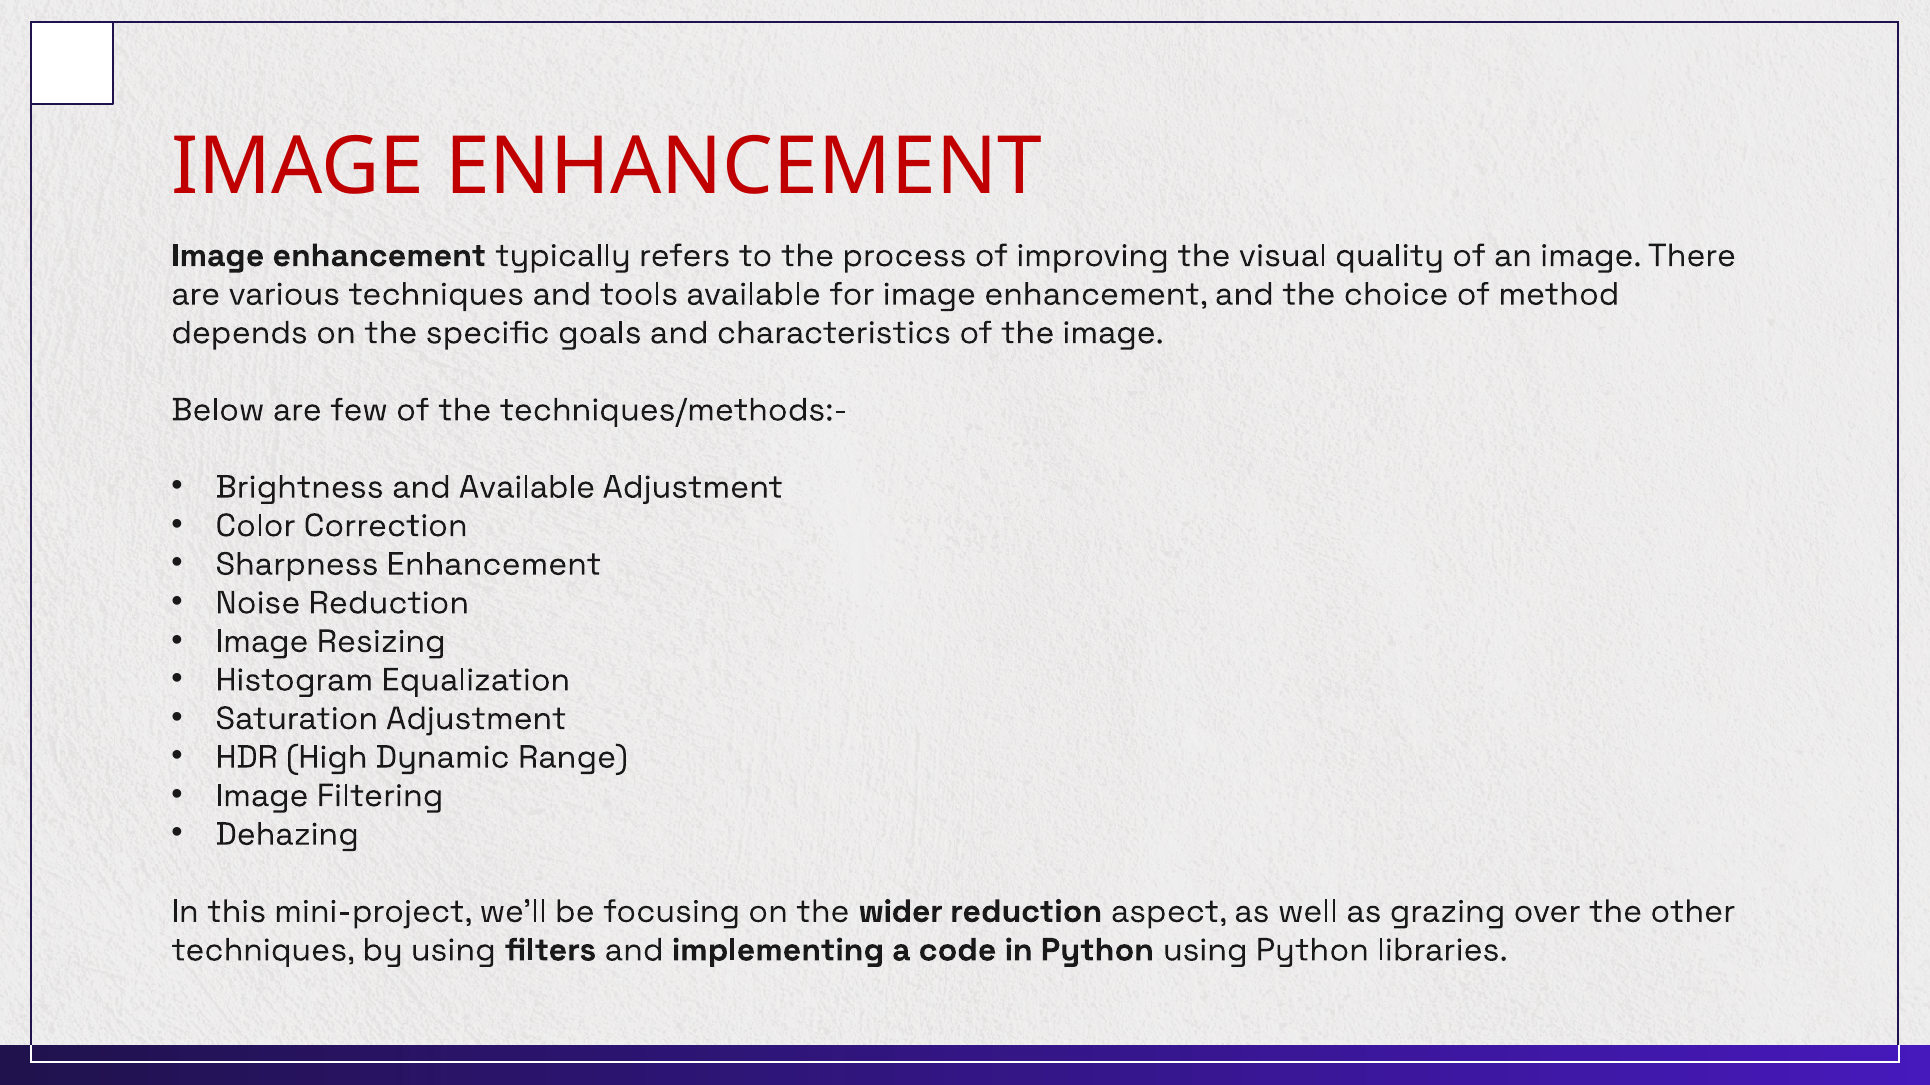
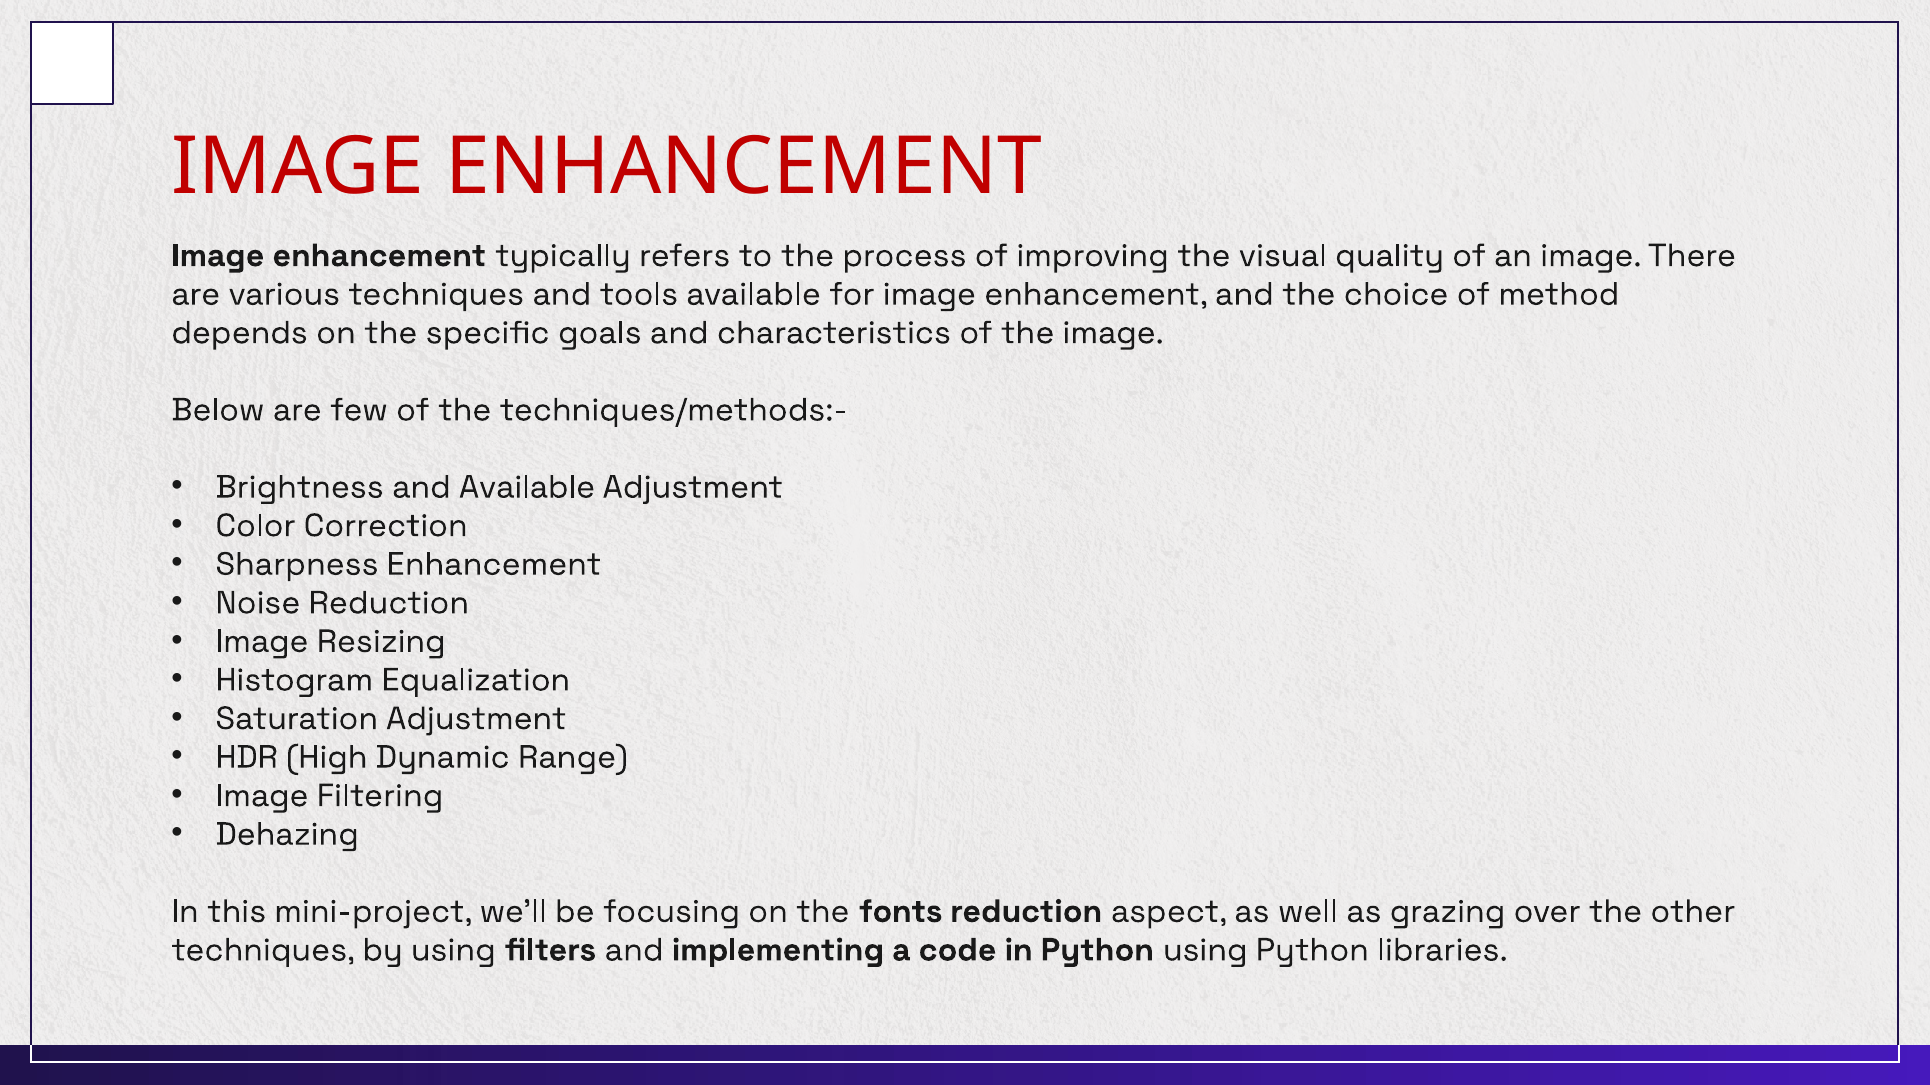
wider: wider -> fonts
